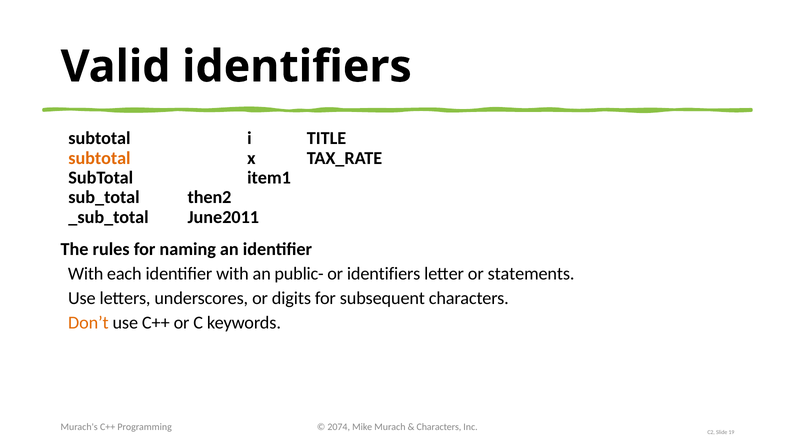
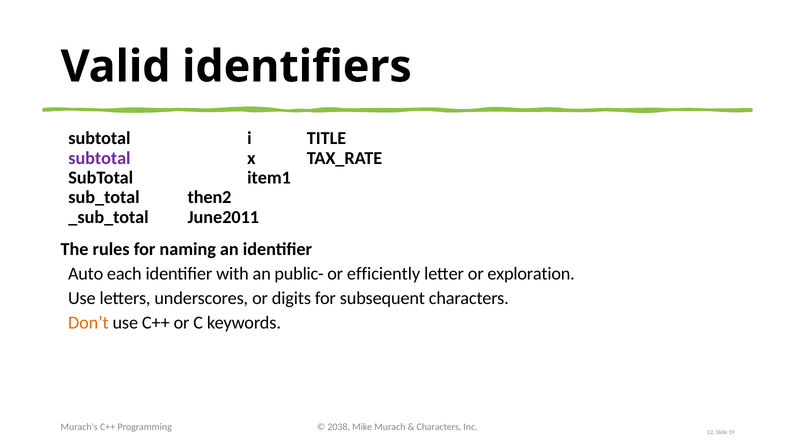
subtotal at (99, 158) colour: orange -> purple
With at (86, 274): With -> Auto
or identifiers: identifiers -> efficiently
statements: statements -> exploration
2074: 2074 -> 2038
